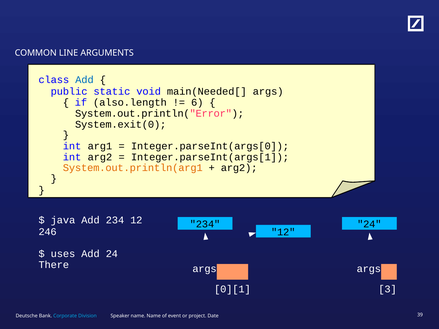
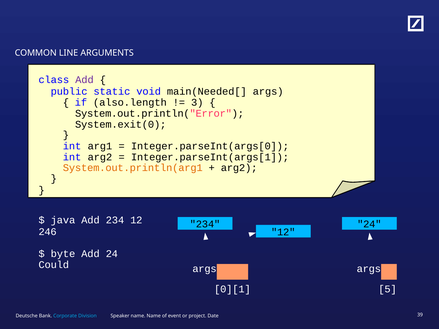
Add at (84, 80) colour: blue -> purple
6: 6 -> 3
uses: uses -> byte
There: There -> Could
3: 3 -> 5
